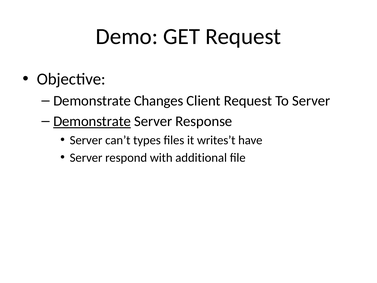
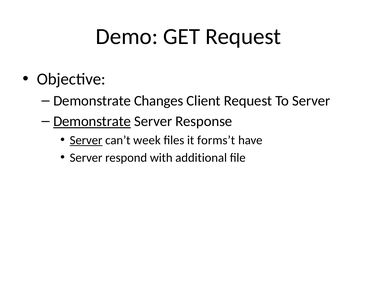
Server at (86, 140) underline: none -> present
types: types -> week
writes’t: writes’t -> forms’t
